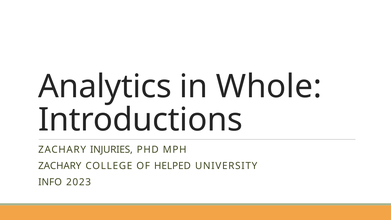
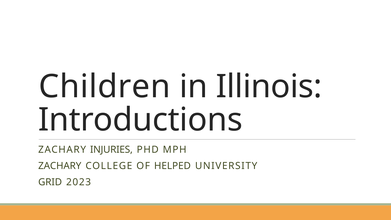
Analytics: Analytics -> Children
Whole: Whole -> Illinois
INFO: INFO -> GRID
